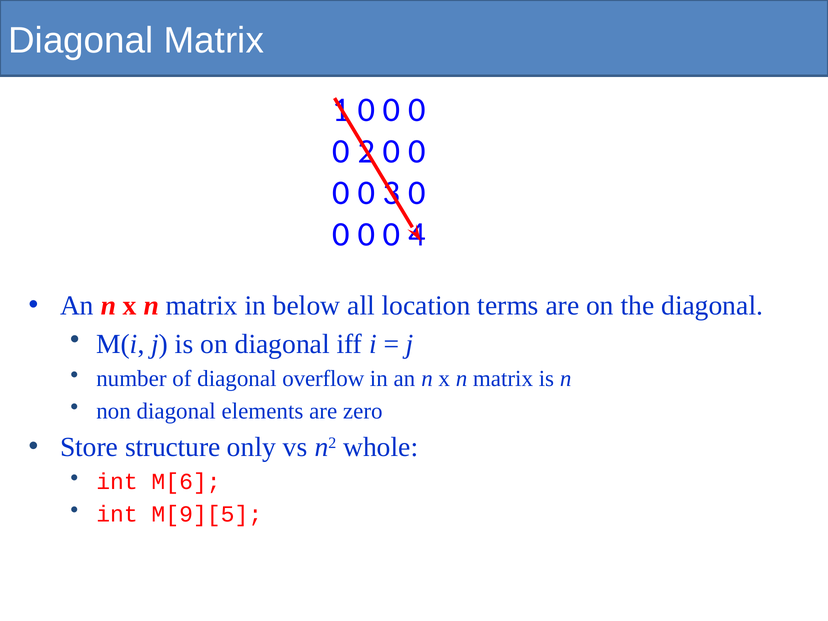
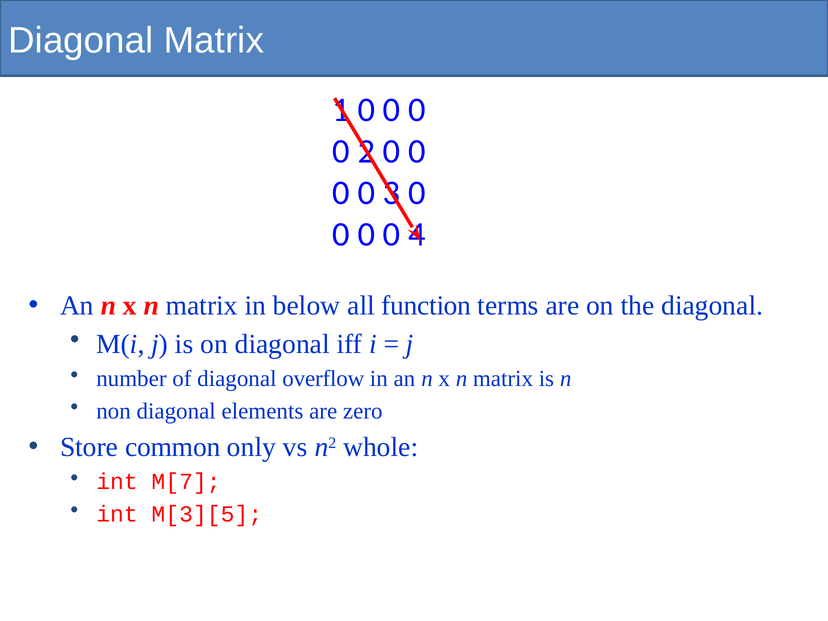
location: location -> function
structure: structure -> common
M[6: M[6 -> M[7
M[9][5: M[9][5 -> M[3][5
